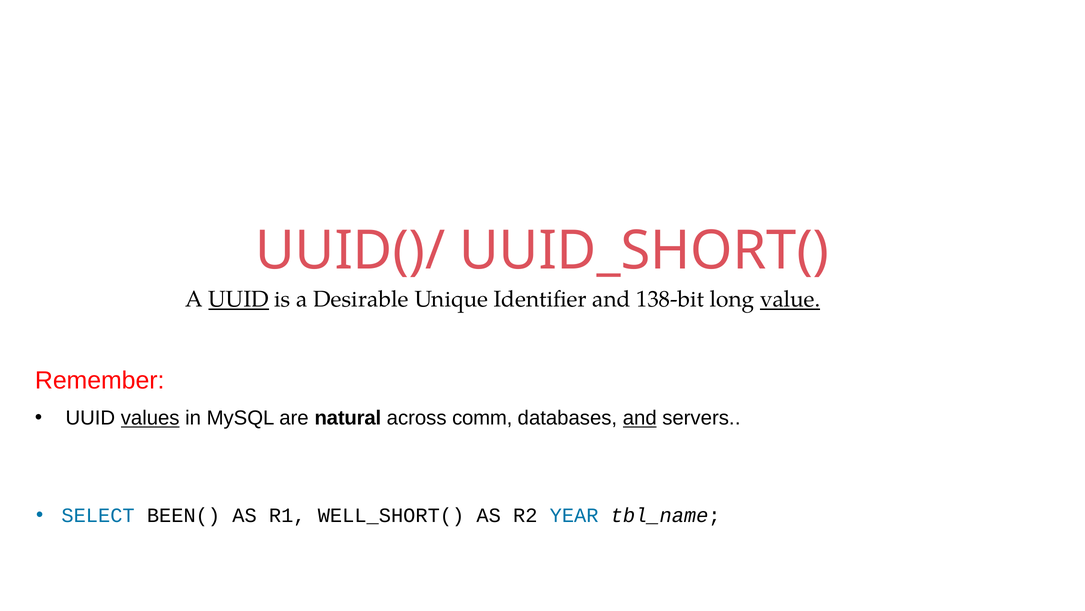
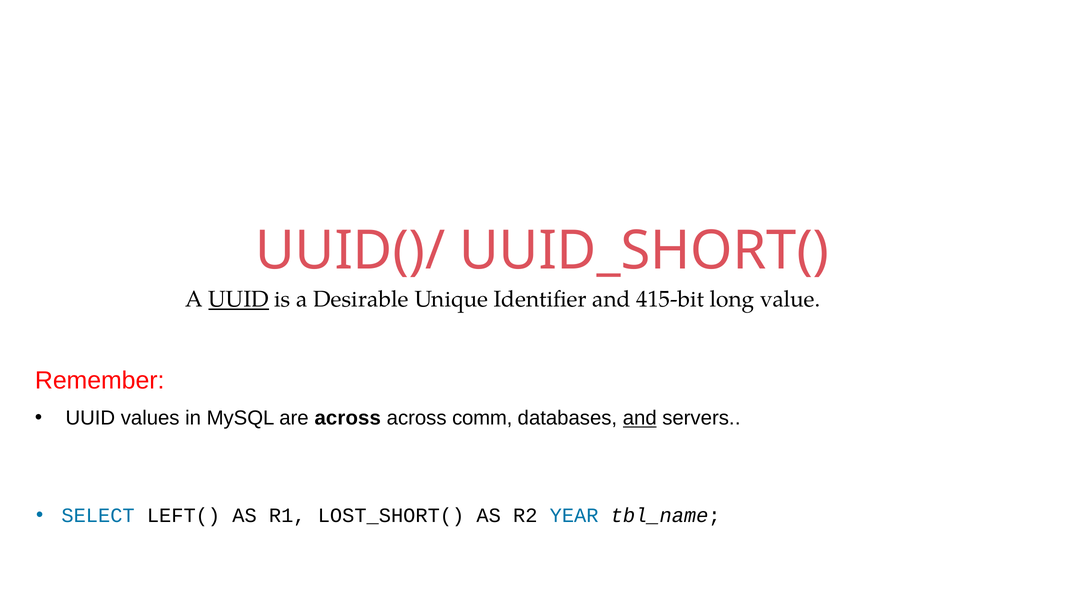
138-bit: 138-bit -> 415-bit
value underline: present -> none
values underline: present -> none
are natural: natural -> across
BEEN(: BEEN( -> LEFT(
WELL_SHORT(: WELL_SHORT( -> LOST_SHORT(
